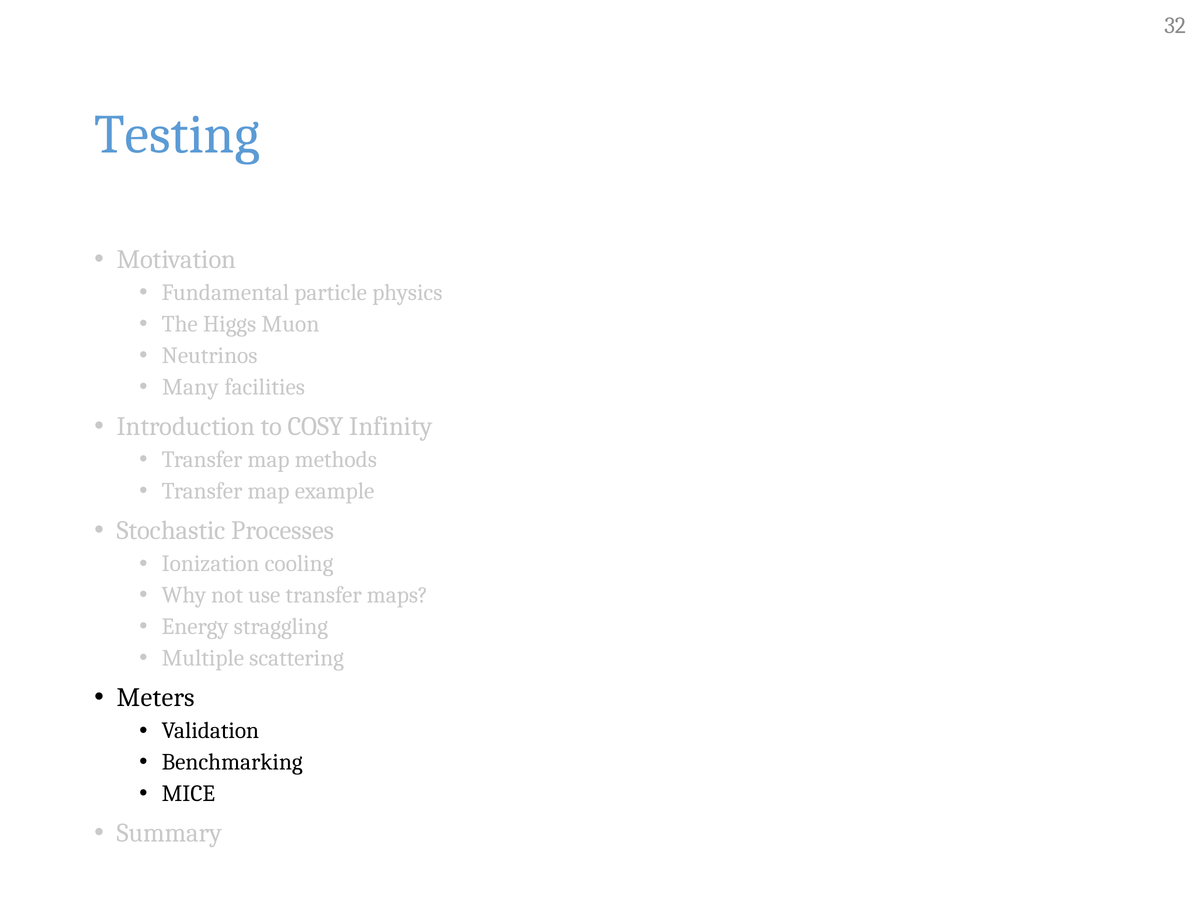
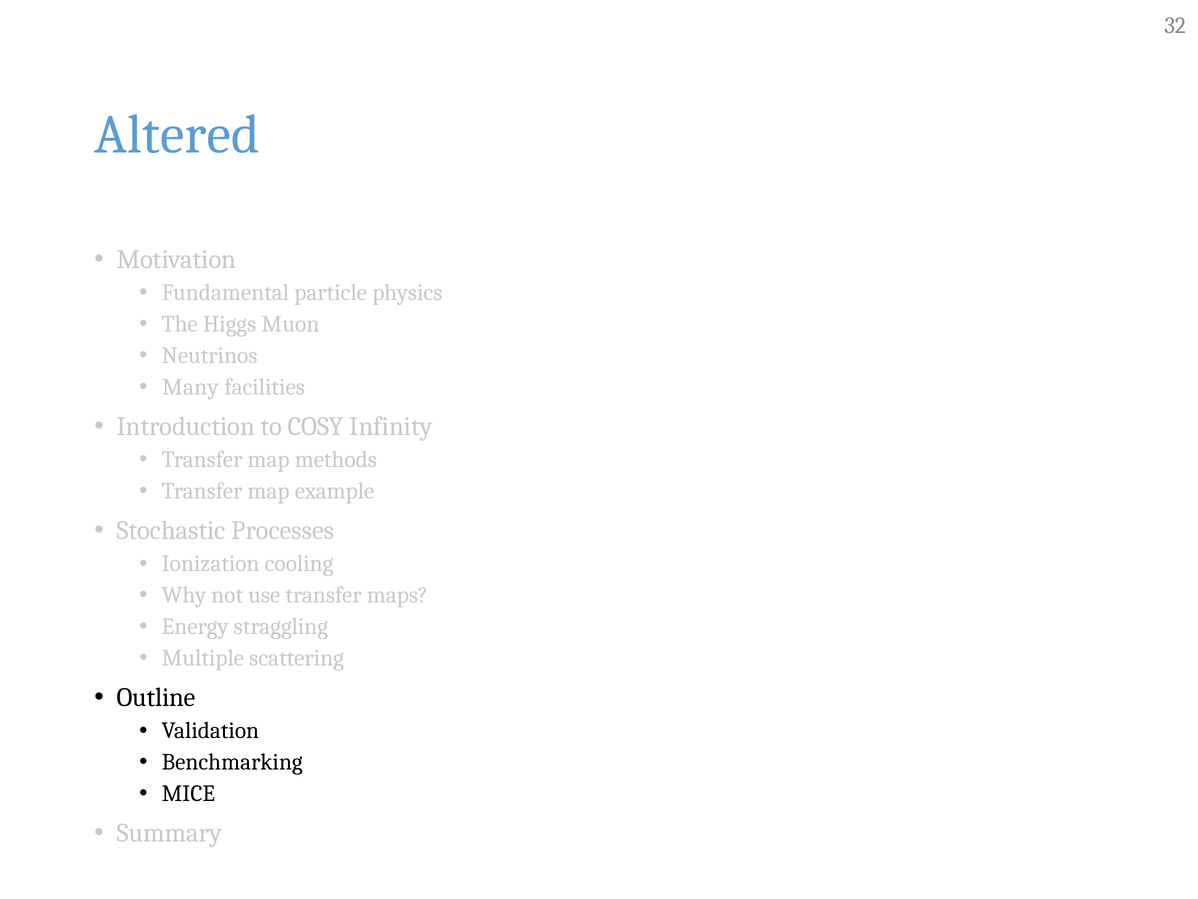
Testing: Testing -> Altered
Meters: Meters -> Outline
